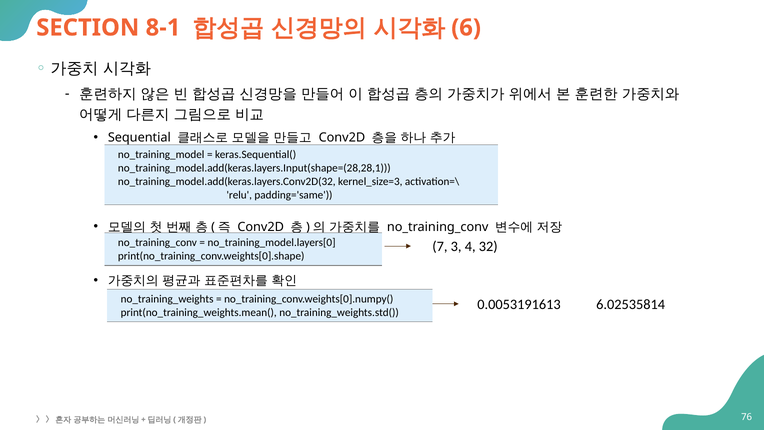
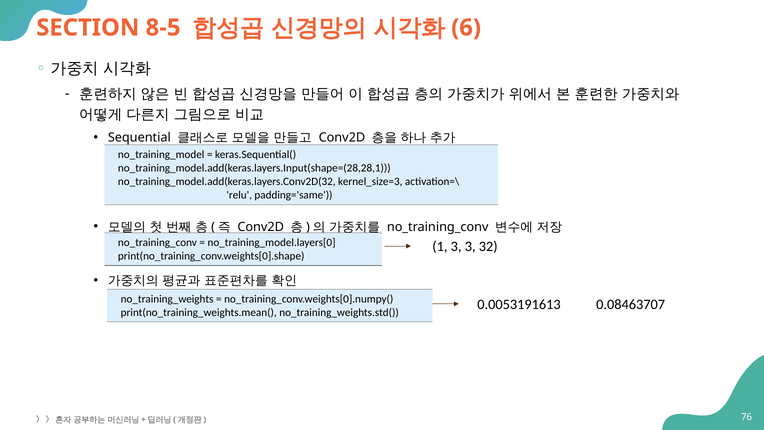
8-1: 8-1 -> 8-5
7: 7 -> 1
3 4: 4 -> 3
6.02535814: 6.02535814 -> 0.08463707
